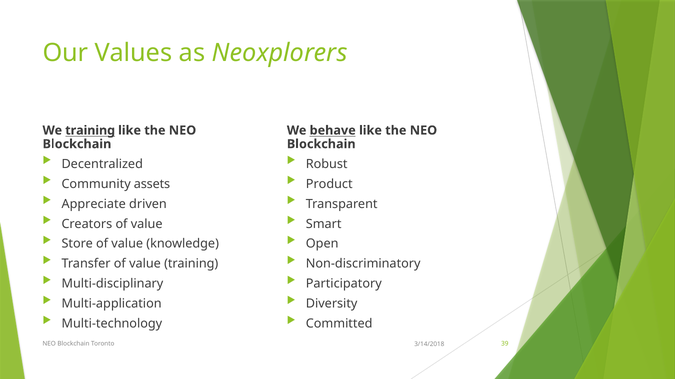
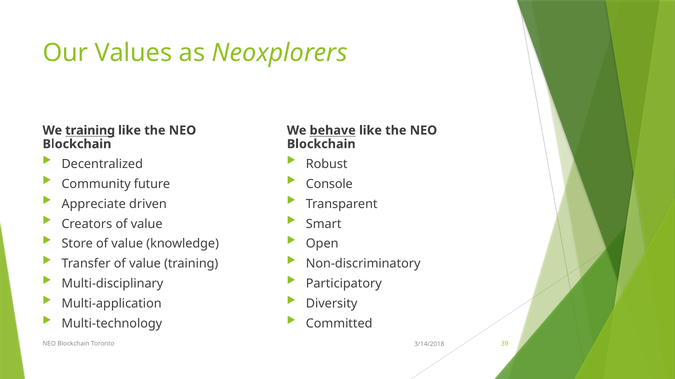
assets: assets -> future
Product: Product -> Console
